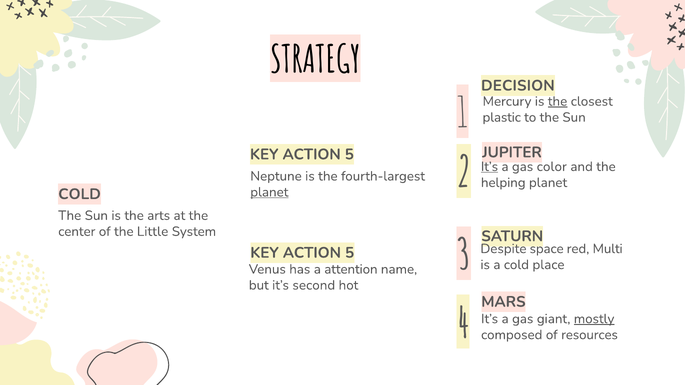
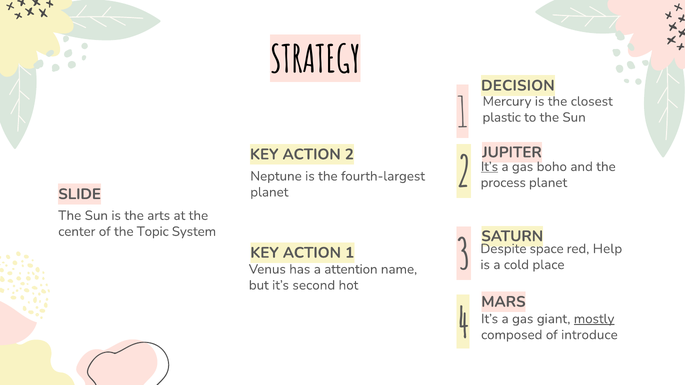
the at (558, 101) underline: present -> none
5 at (349, 154): 5 -> 2
color: color -> boho
helping: helping -> process
planet at (269, 192) underline: present -> none
COLD at (80, 194): COLD -> SLIDE
Little: Little -> Topic
Multi: Multi -> Help
5 at (350, 253): 5 -> 1
resources: resources -> introduce
